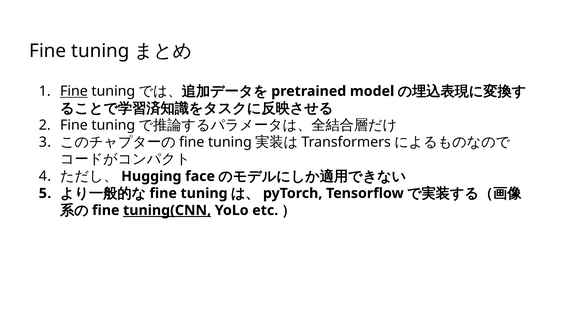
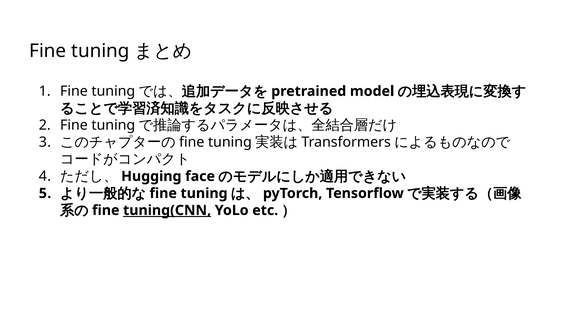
Fine at (74, 91) underline: present -> none
